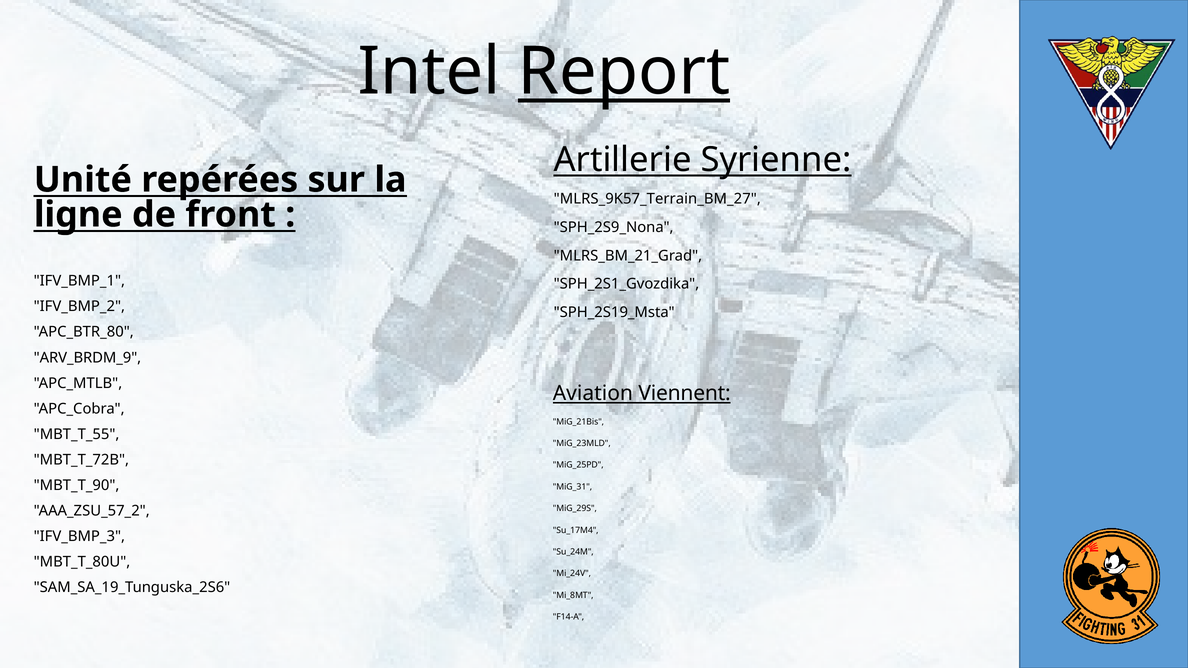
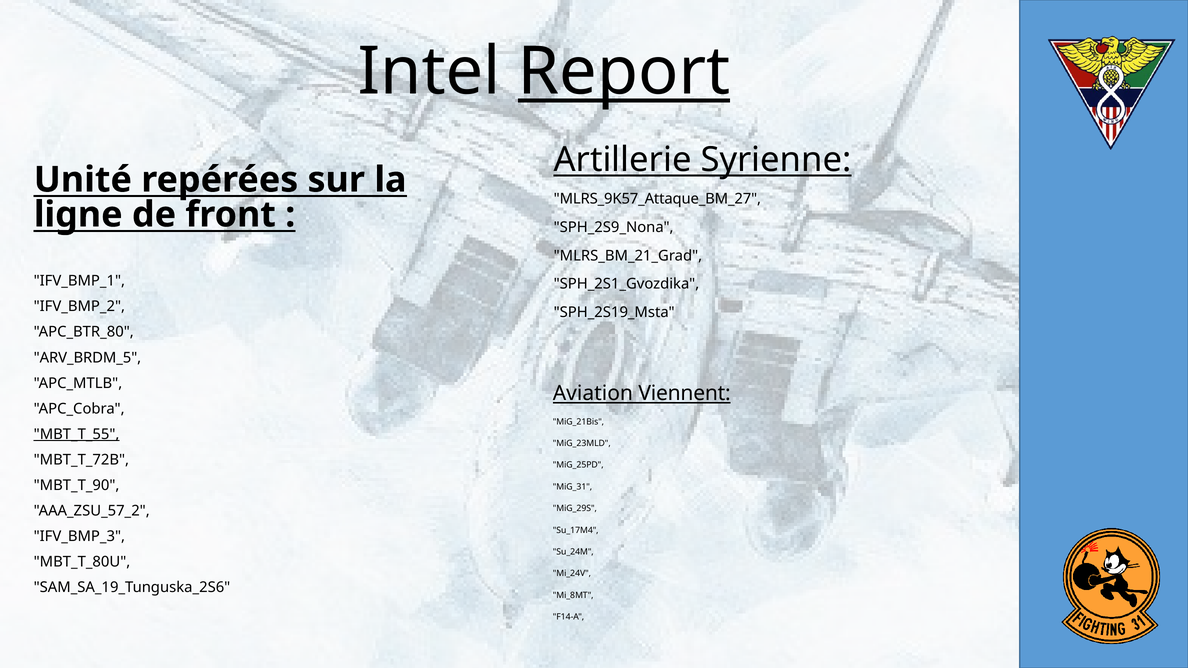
MLRS_9K57_Terrain_BM_27: MLRS_9K57_Terrain_BM_27 -> MLRS_9K57_Attaque_BM_27
ARV_BRDM_9: ARV_BRDM_9 -> ARV_BRDM_5
MBT_T_55 underline: none -> present
